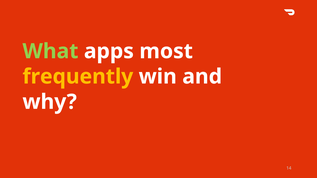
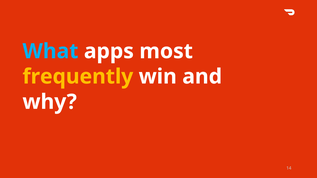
What colour: light green -> light blue
